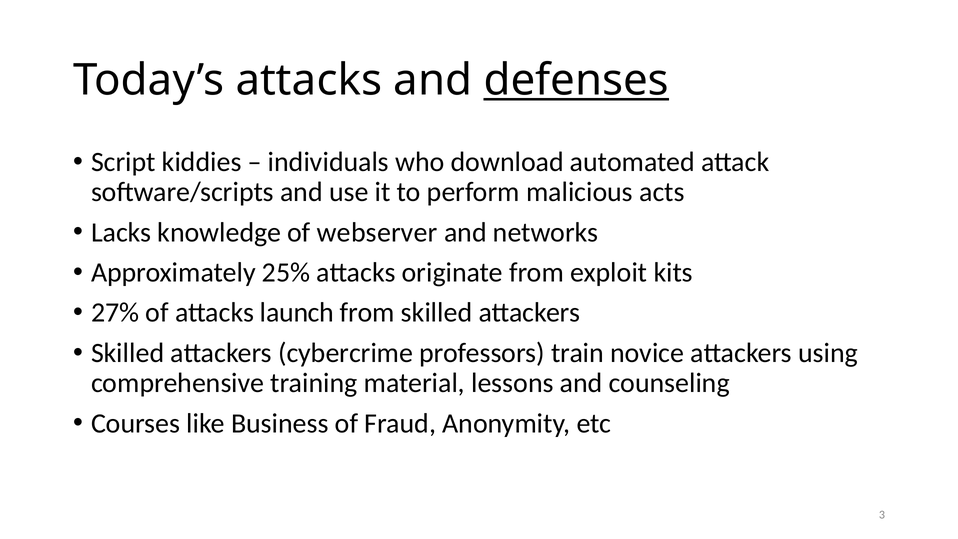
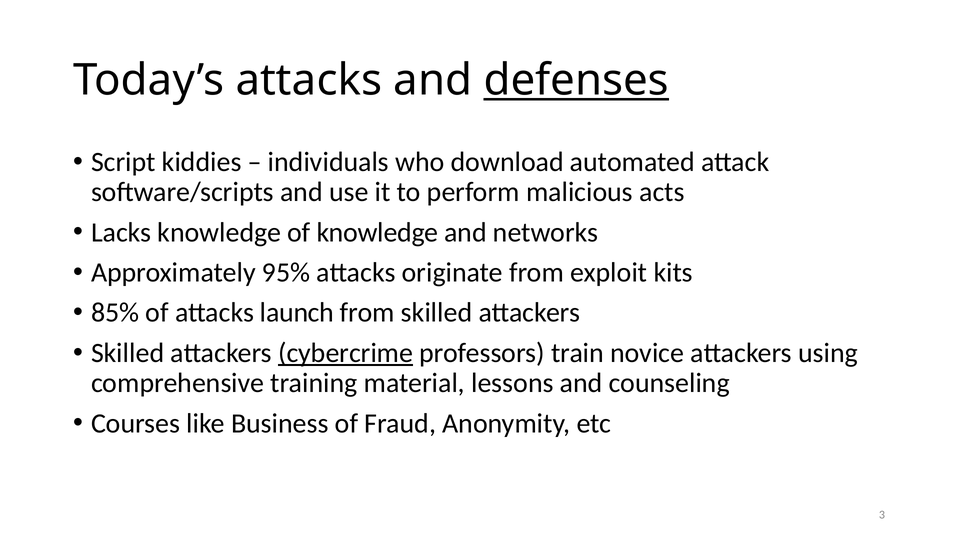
of webserver: webserver -> knowledge
25%: 25% -> 95%
27%: 27% -> 85%
cybercrime underline: none -> present
